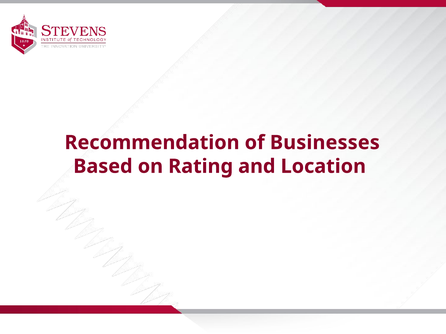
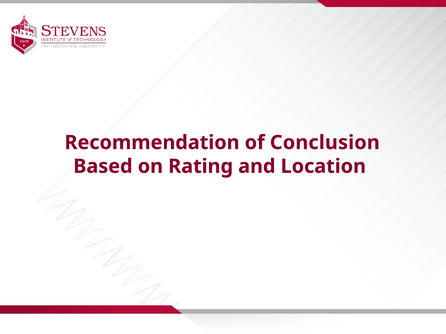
Businesses: Businesses -> Conclusion
